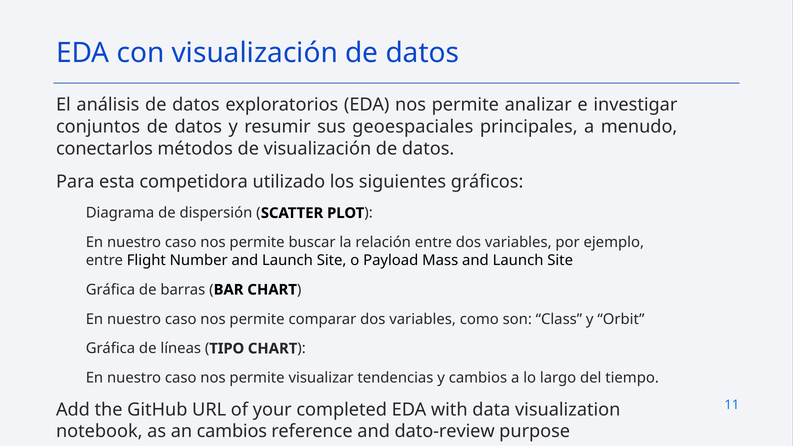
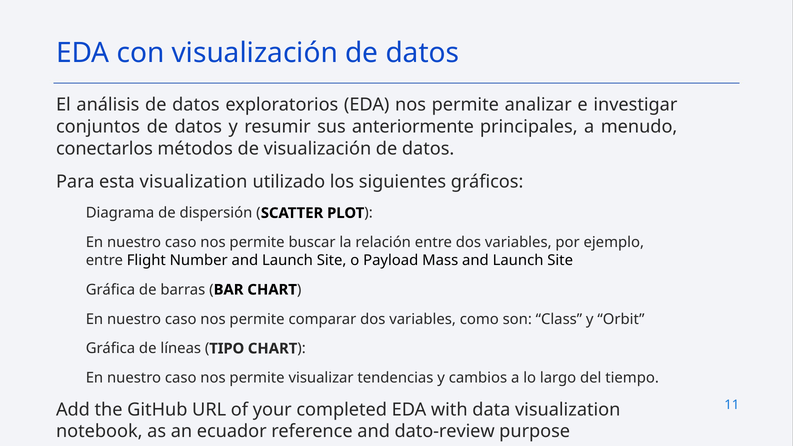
geoespaciales: geoespaciales -> anteriormente
esta competidora: competidora -> visualization
an cambios: cambios -> ecuador
